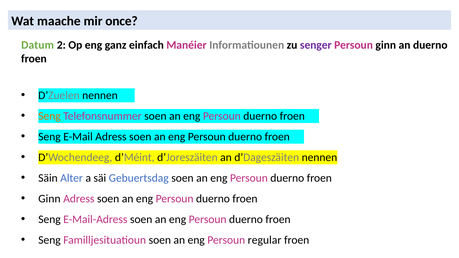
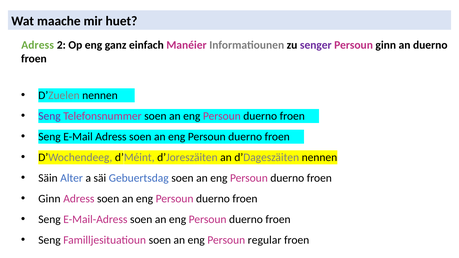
once: once -> huet
Datum at (38, 45): Datum -> Adress
Seng at (49, 116) colour: orange -> purple
